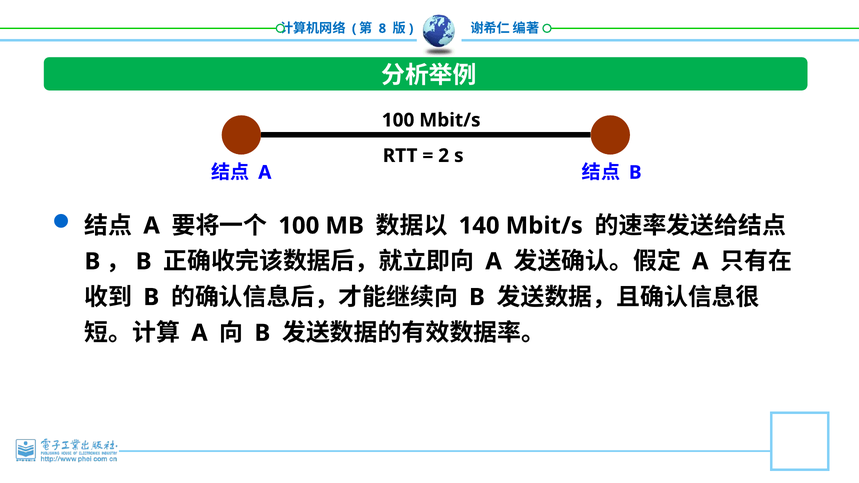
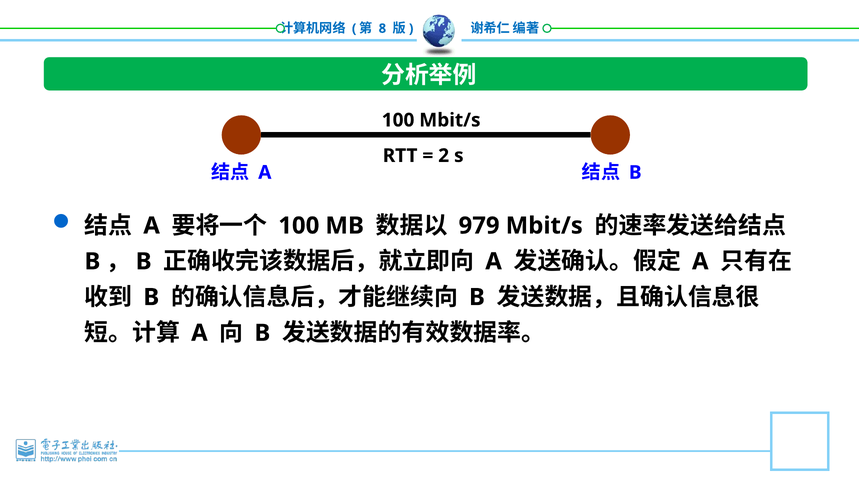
140: 140 -> 979
